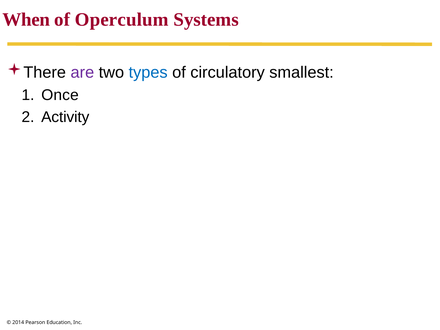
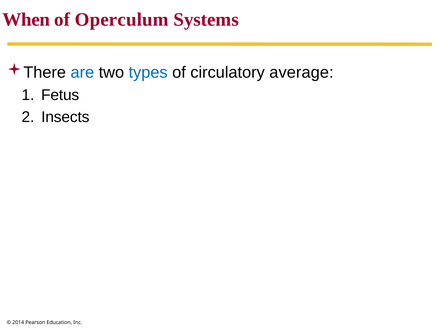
are colour: purple -> blue
smallest: smallest -> average
Once: Once -> Fetus
Activity: Activity -> Insects
